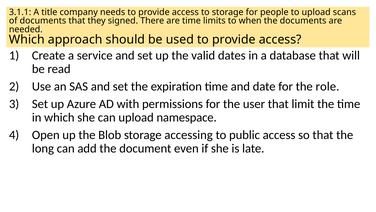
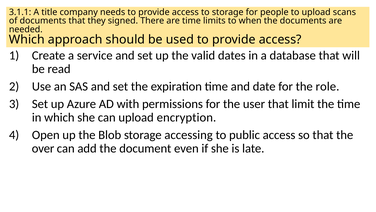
namespace: namespace -> encryption
long: long -> over
